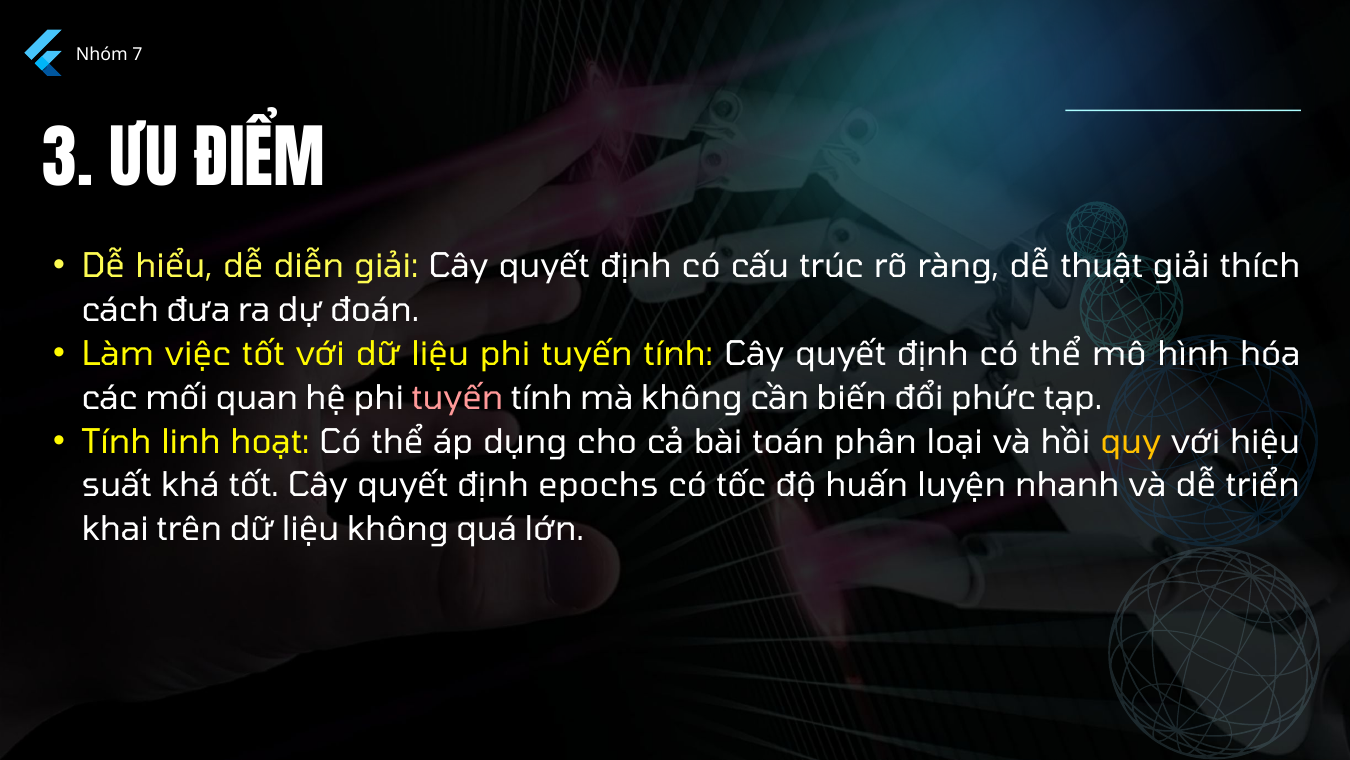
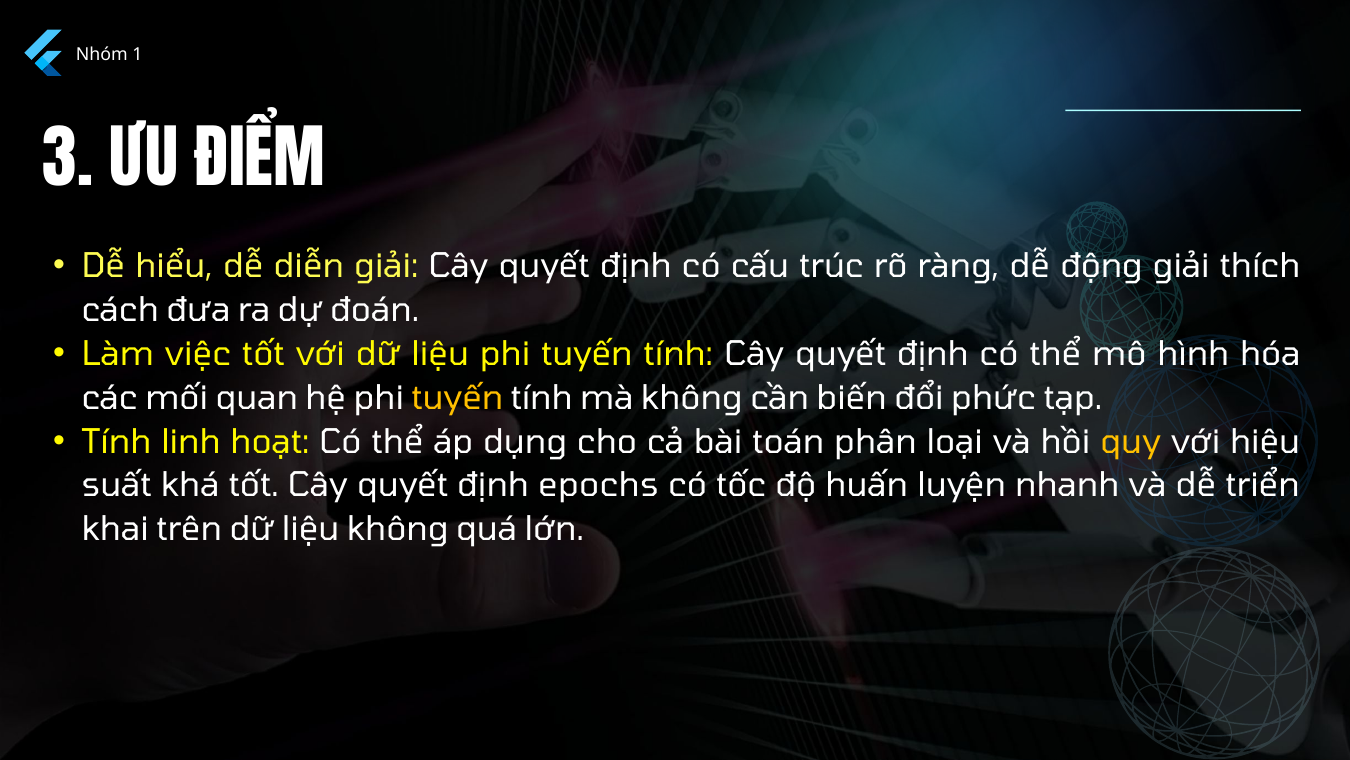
7: 7 -> 1
thuật: thuật -> động
tuyến at (457, 398) colour: pink -> yellow
